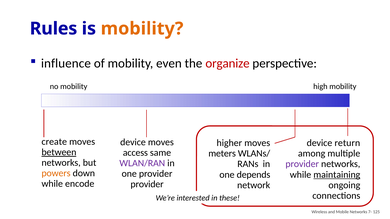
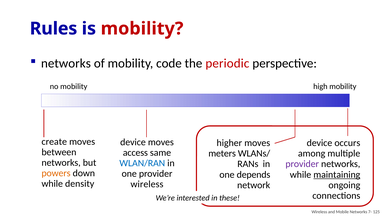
mobility at (142, 29) colour: orange -> red
influence at (66, 64): influence -> networks
even: even -> code
organize: organize -> periodic
return: return -> occurs
between underline: present -> none
WLAN/RAN colour: purple -> blue
encode: encode -> density
provider at (147, 184): provider -> wireless
